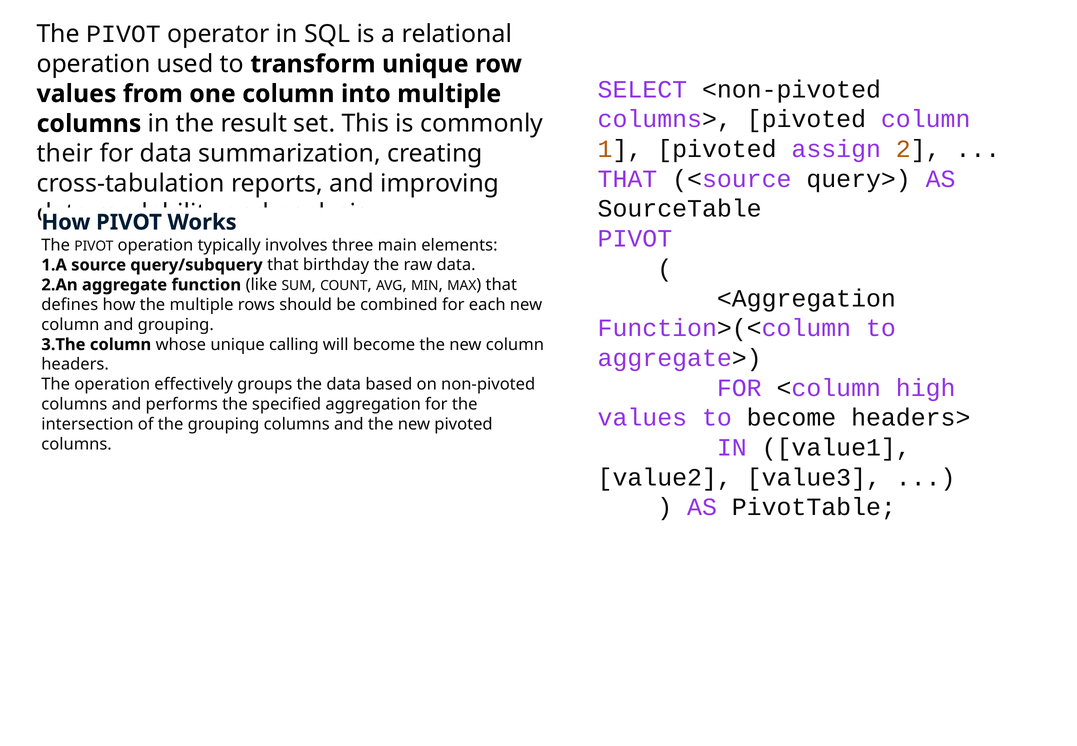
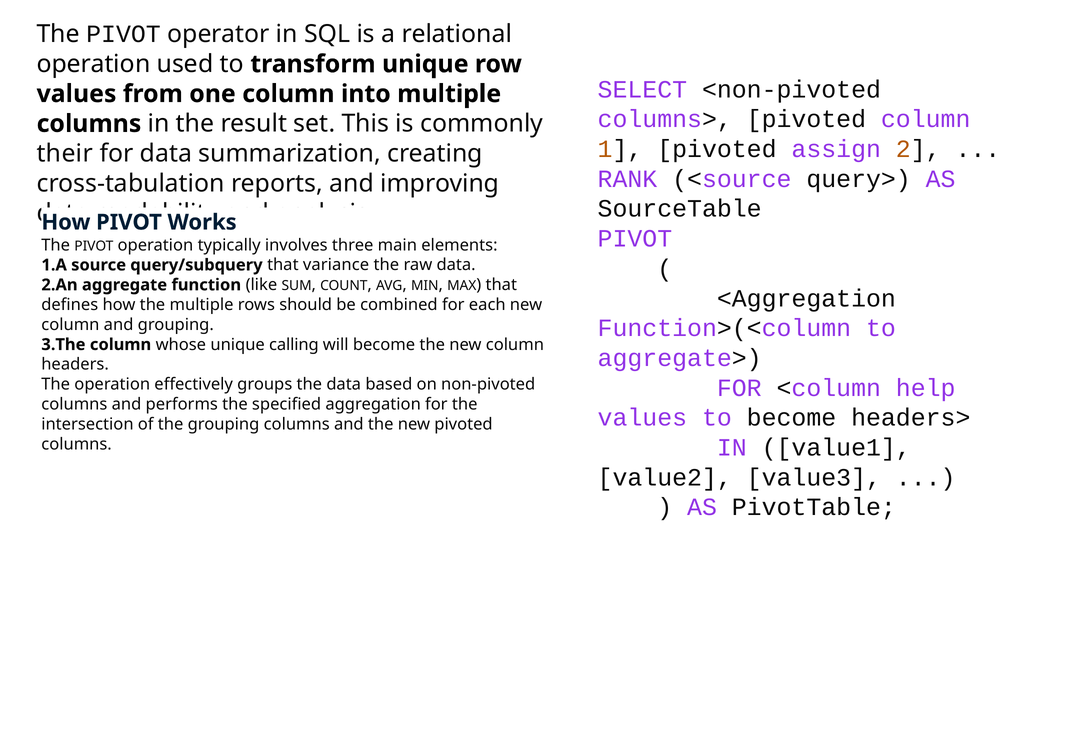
THAT at (627, 179): THAT -> RANK
birthday: birthday -> variance
high: high -> help
